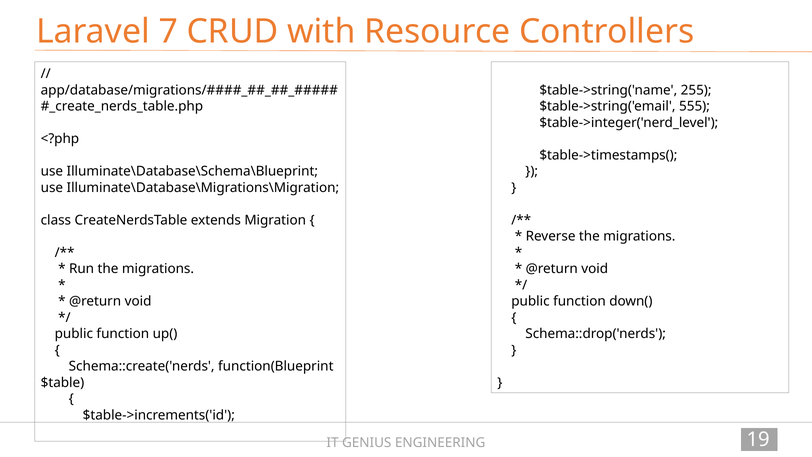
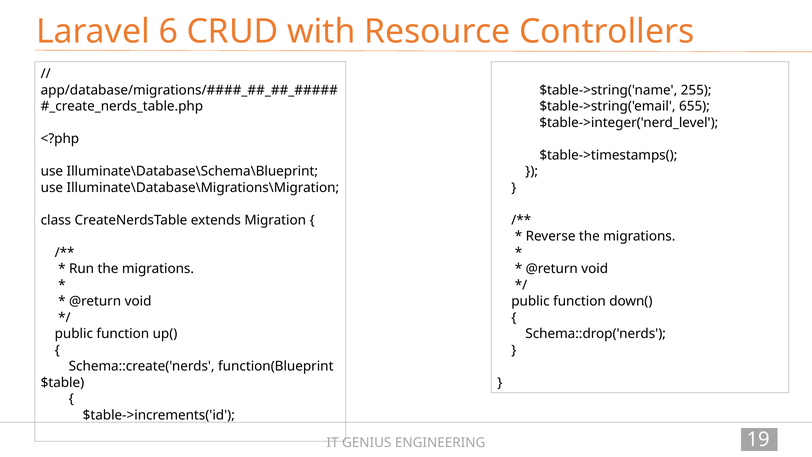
7: 7 -> 6
555: 555 -> 655
